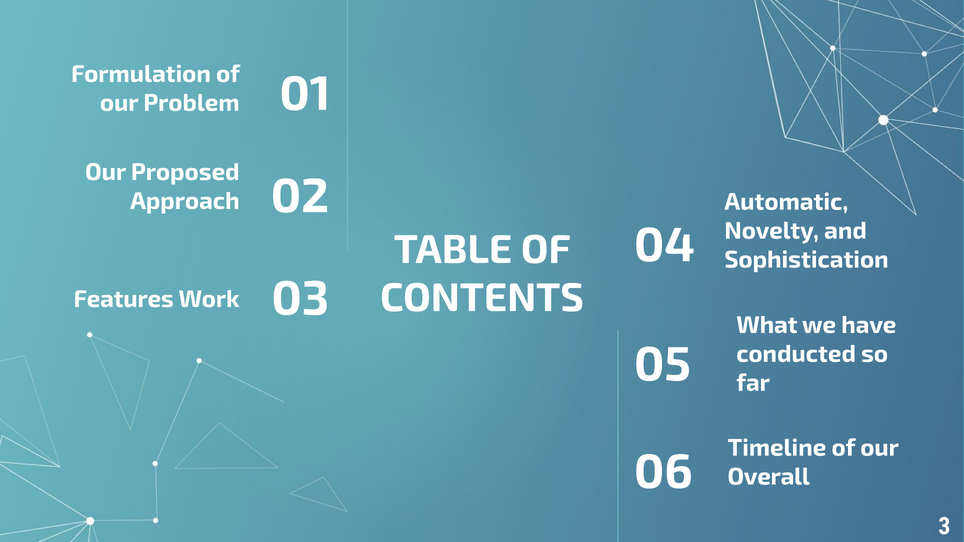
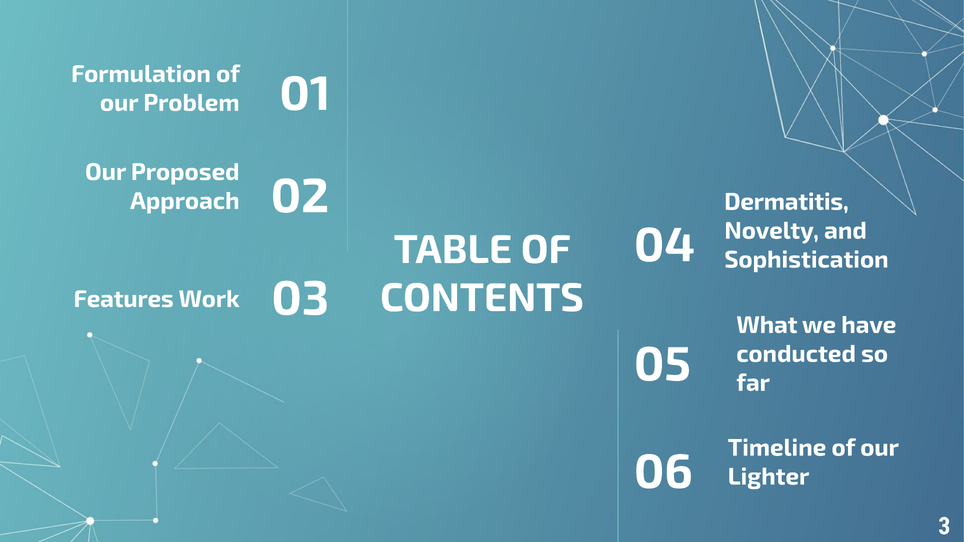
Automatic: Automatic -> Dermatitis
Overall: Overall -> Lighter
